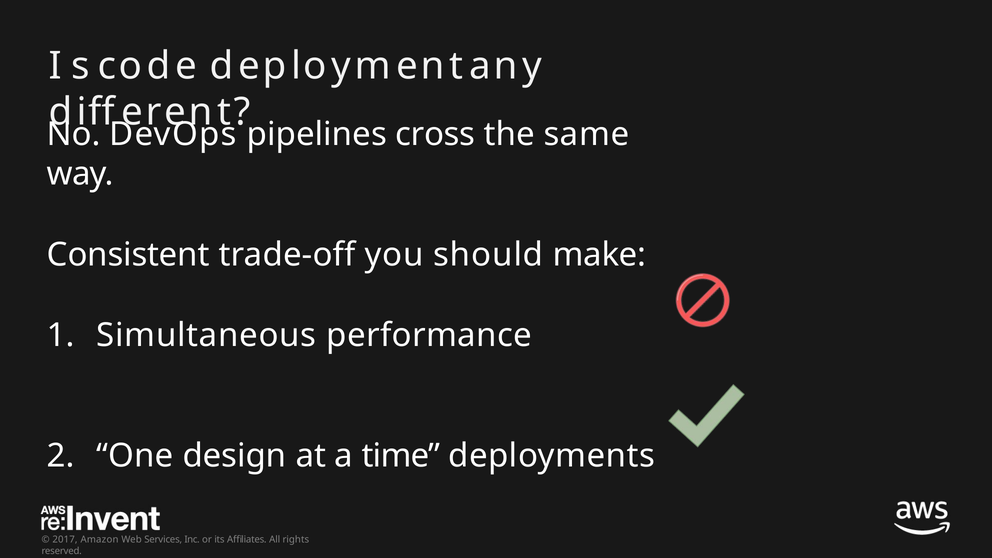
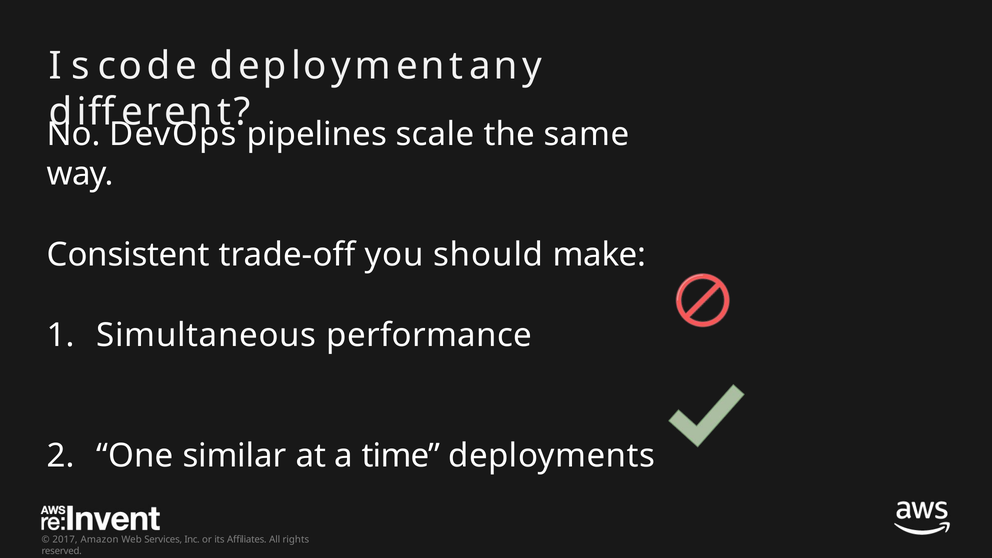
cross: cross -> scale
design: design -> similar
